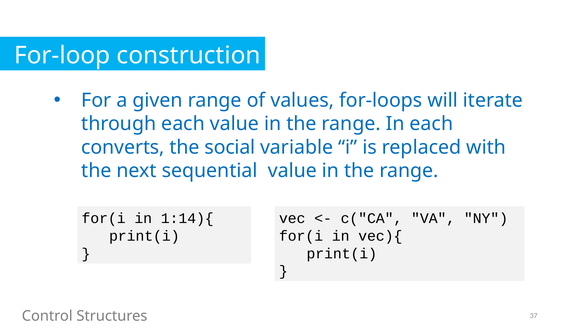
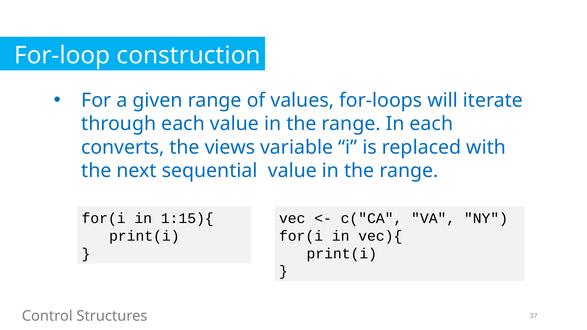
social: social -> views
1:14){: 1:14){ -> 1:15){
